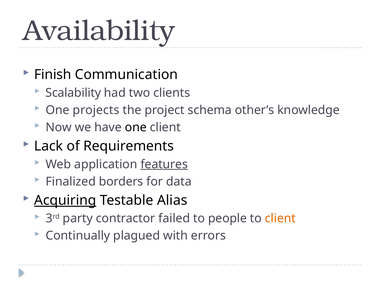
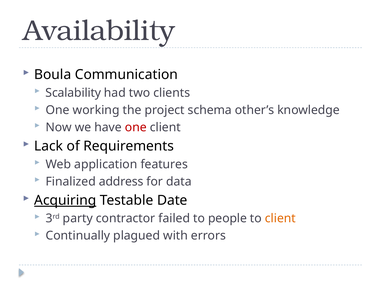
Finish: Finish -> Boula
projects: projects -> working
one at (136, 127) colour: black -> red
features underline: present -> none
borders: borders -> address
Alias: Alias -> Date
